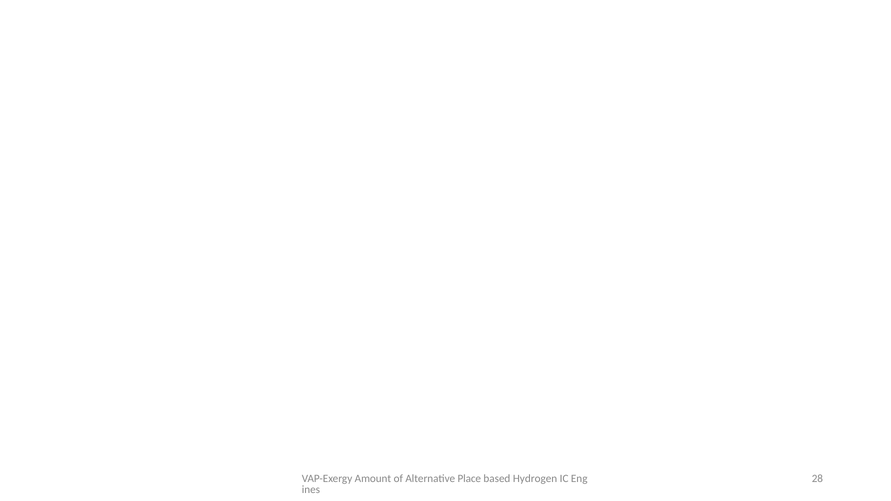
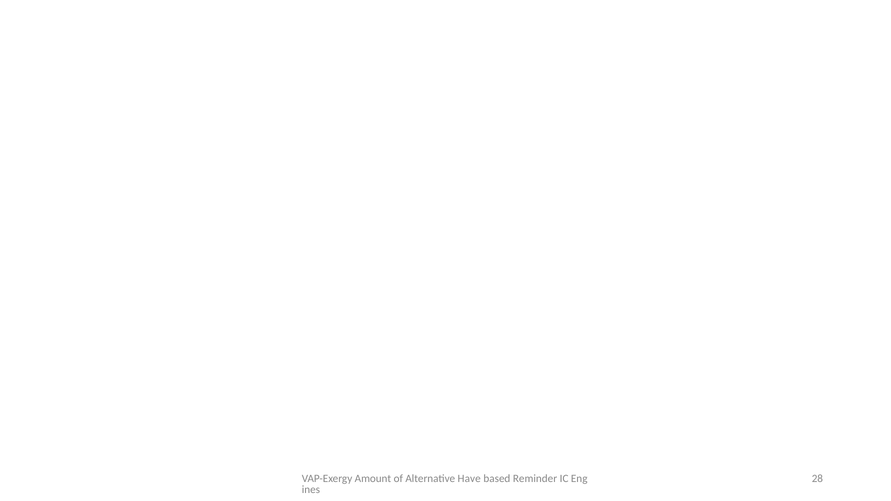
Place: Place -> Have
Hydrogen: Hydrogen -> Reminder
